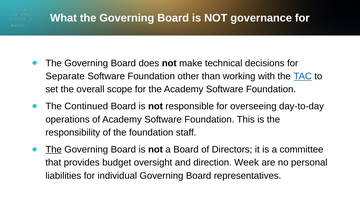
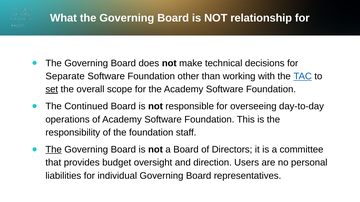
governance: governance -> relationship
set underline: none -> present
Week: Week -> Users
